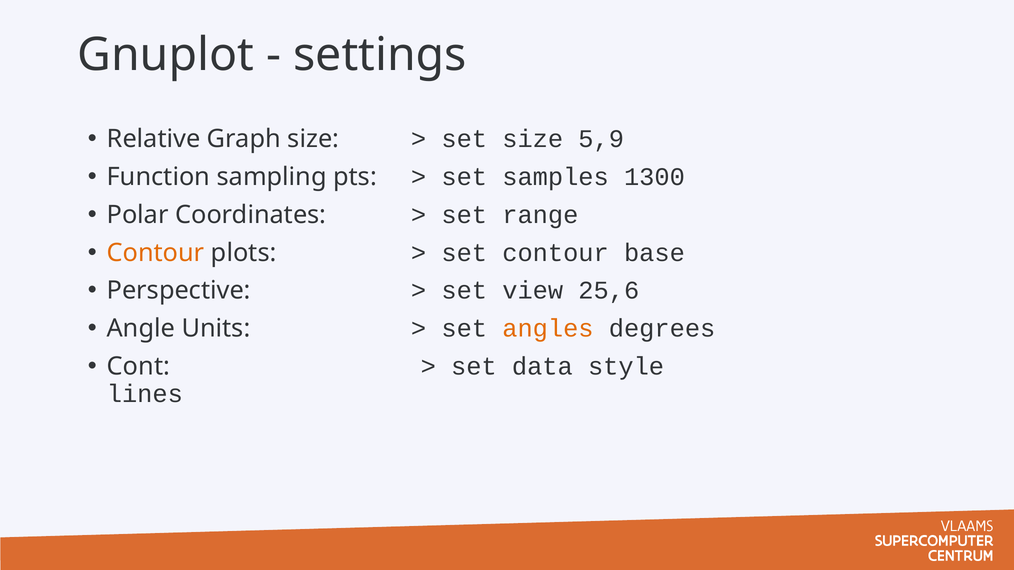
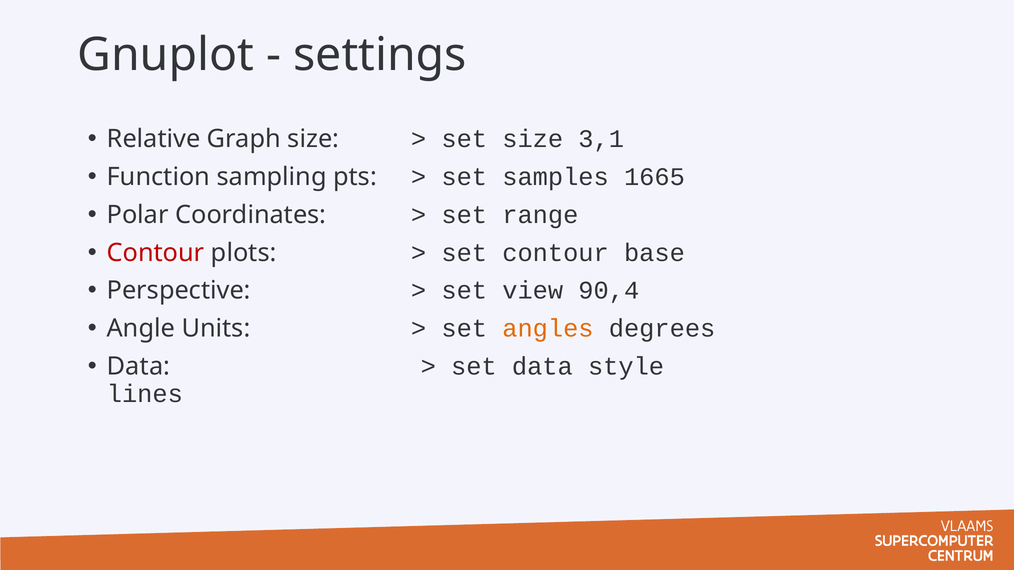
5,9: 5,9 -> 3,1
1300: 1300 -> 1665
Contour at (156, 253) colour: orange -> red
25,6: 25,6 -> 90,4
Cont at (139, 367): Cont -> Data
